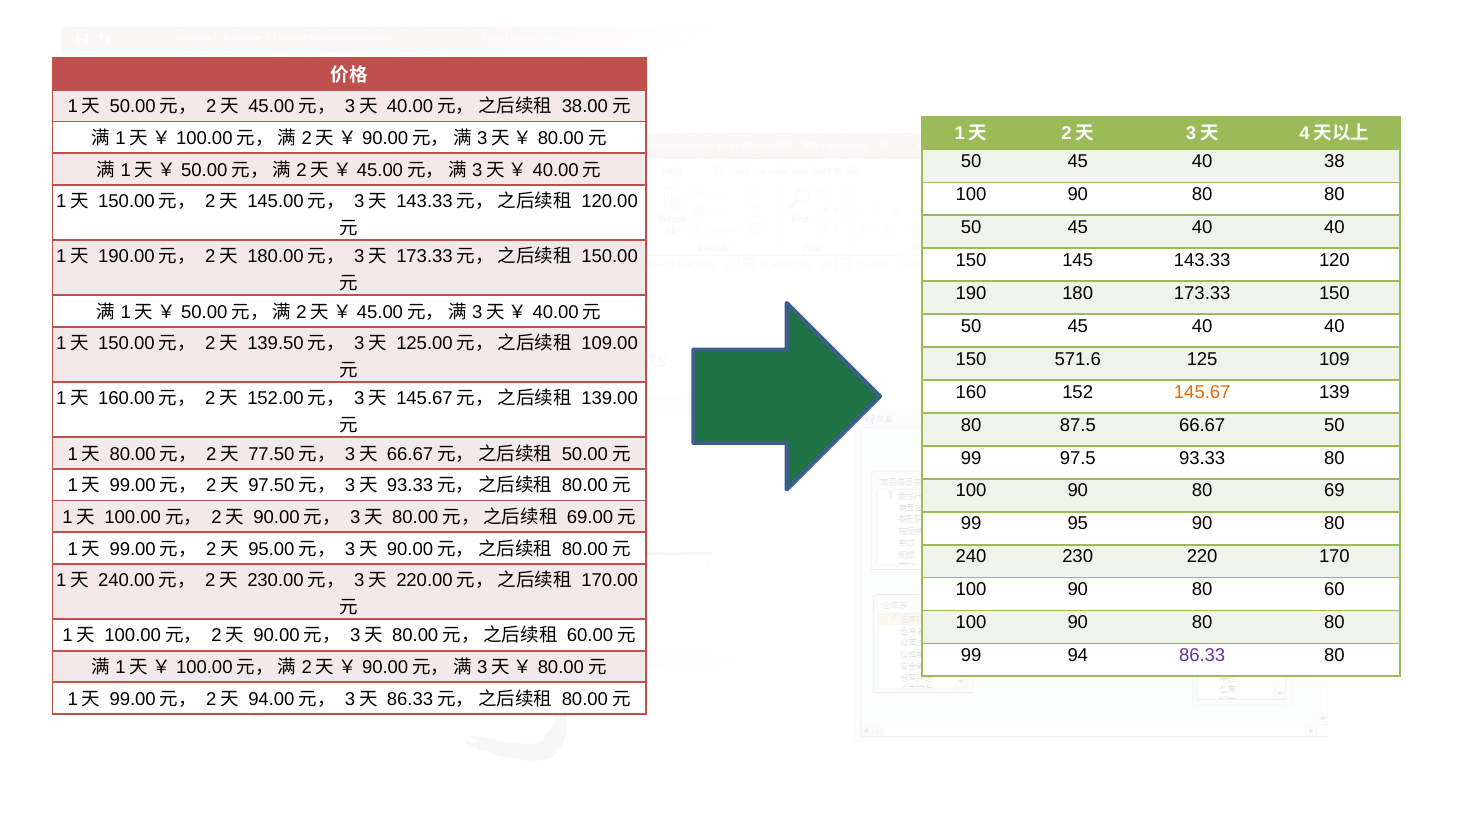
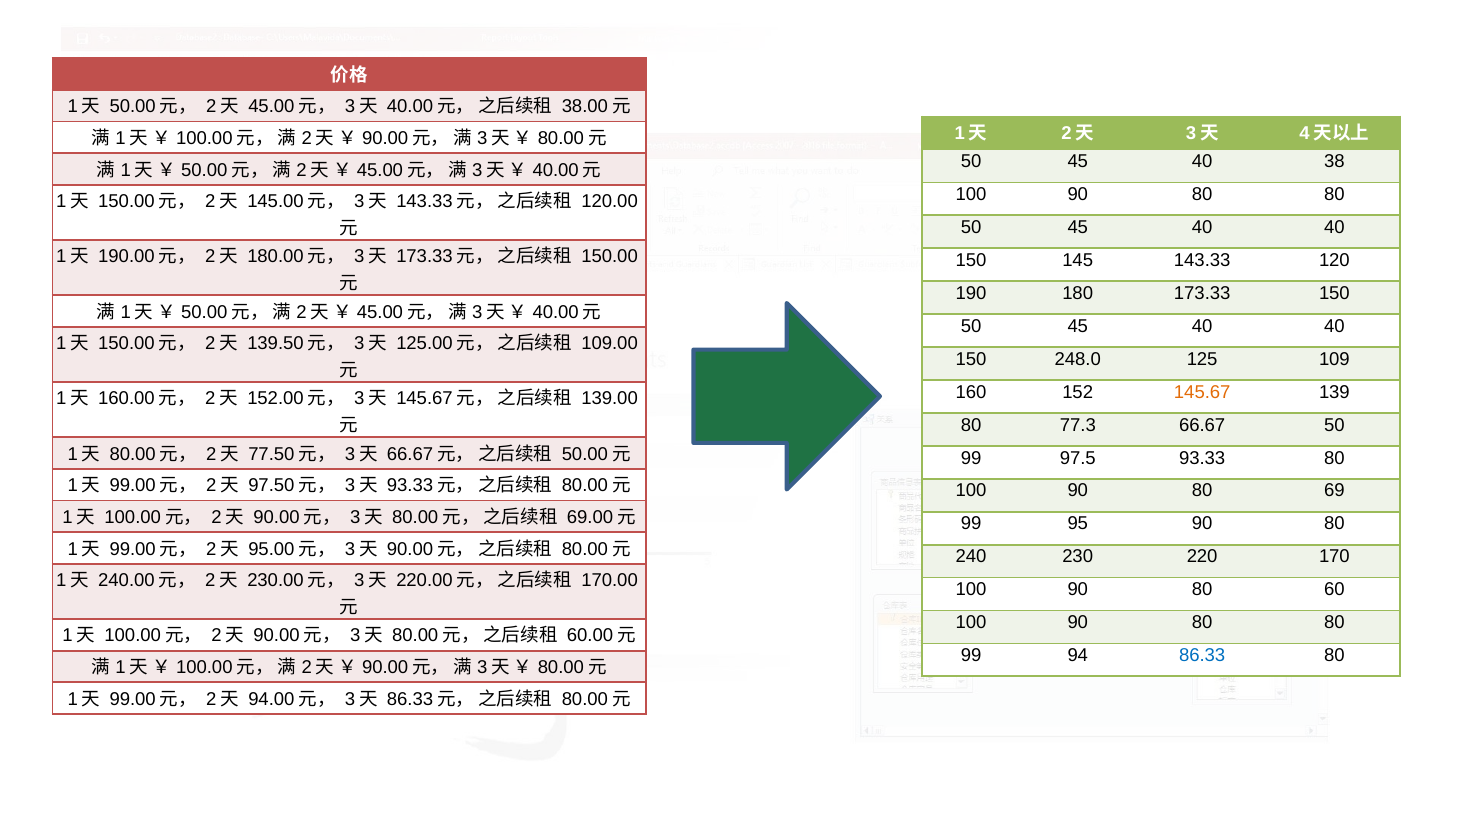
571.6: 571.6 -> 248.0
87.5: 87.5 -> 77.3
86.33 colour: purple -> blue
